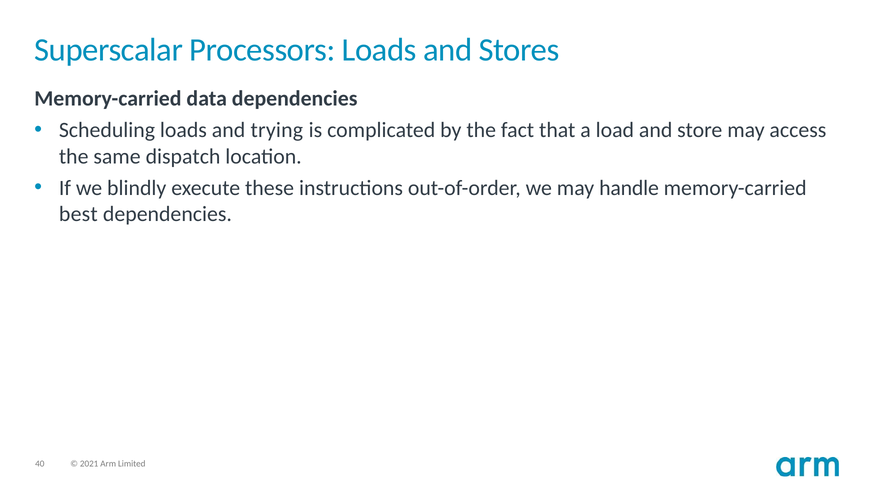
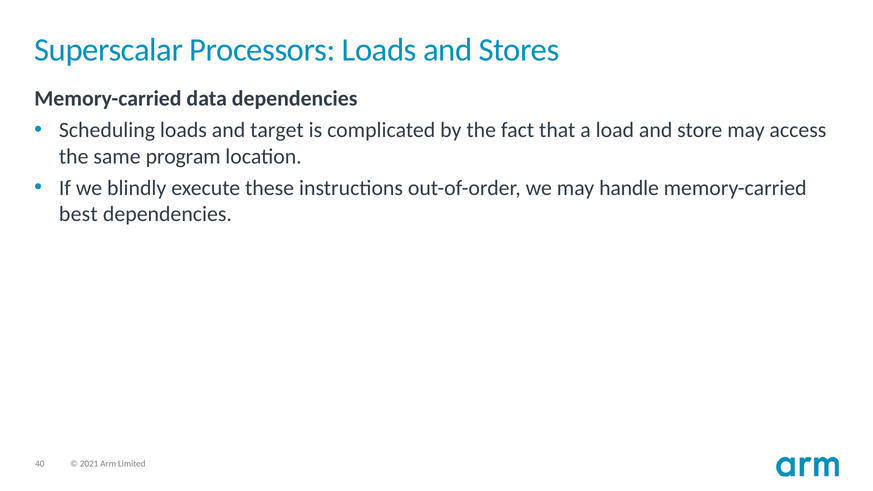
trying: trying -> target
dispatch: dispatch -> program
